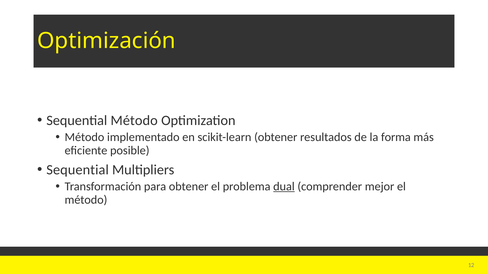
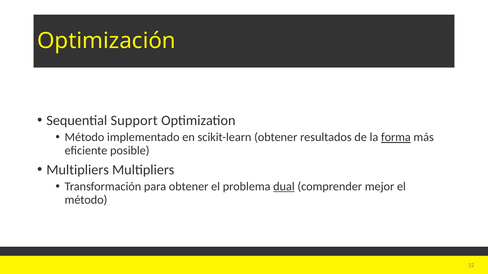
Sequential Método: Método -> Support
forma underline: none -> present
Sequential at (78, 170): Sequential -> Multipliers
